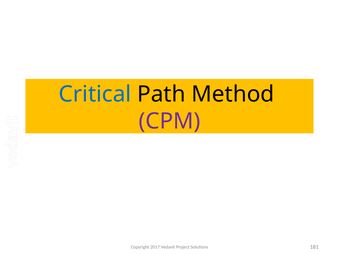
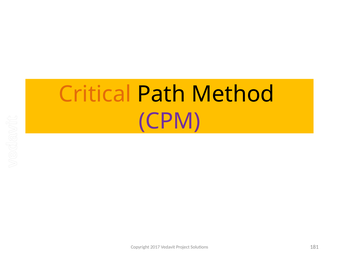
Critical colour: blue -> orange
